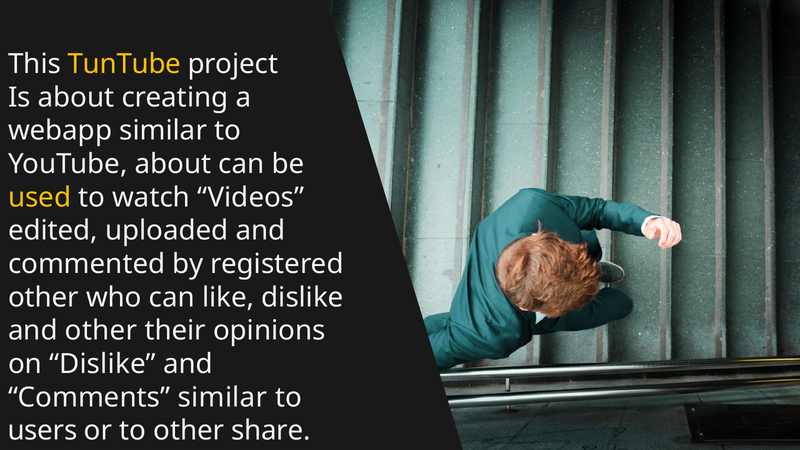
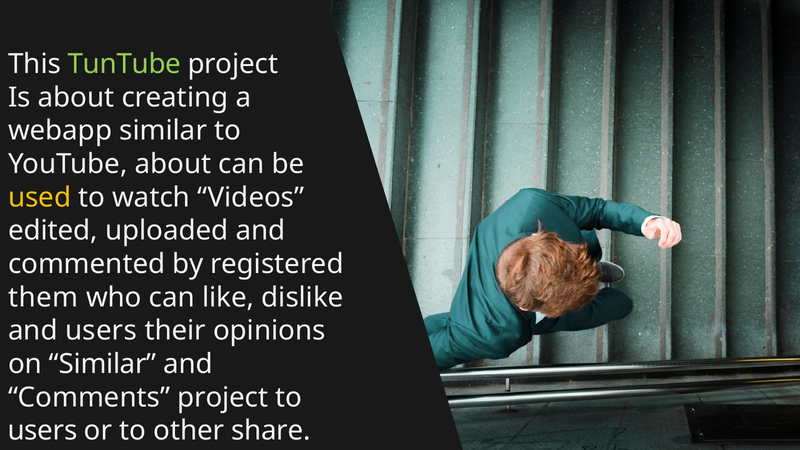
TunTube colour: yellow -> light green
other at (43, 297): other -> them
and other: other -> users
on Dislike: Dislike -> Similar
Comments similar: similar -> project
